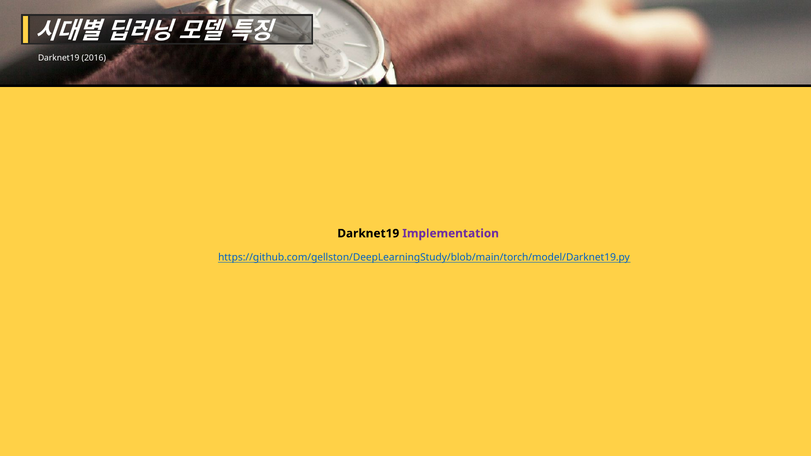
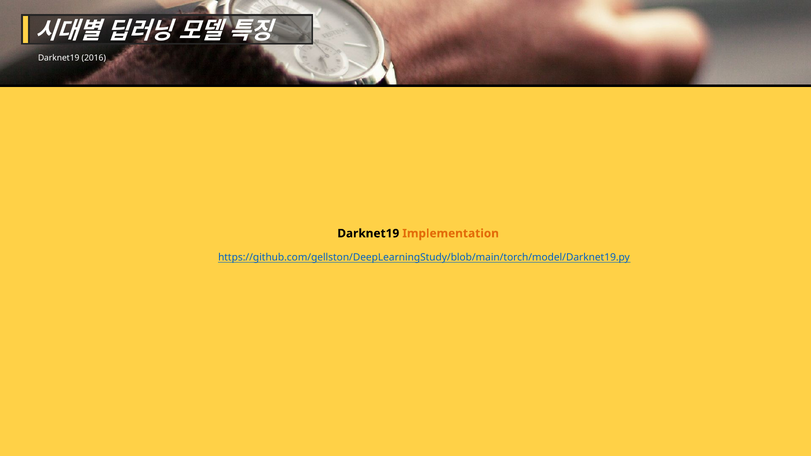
Implementation colour: purple -> orange
